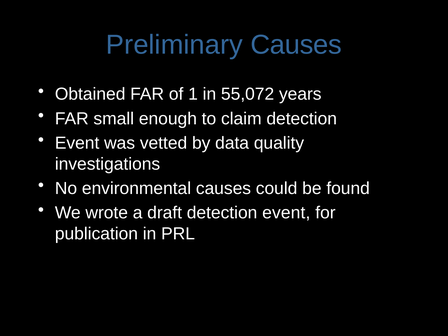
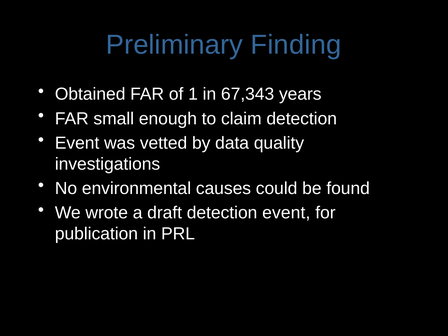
Preliminary Causes: Causes -> Finding
55,072: 55,072 -> 67,343
